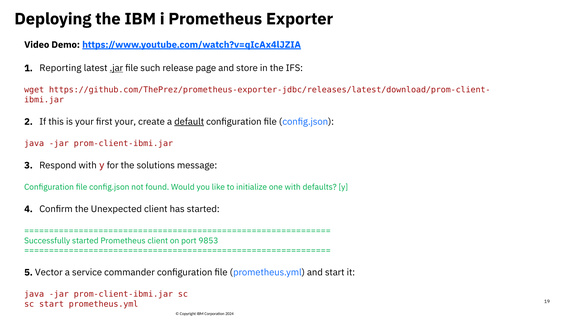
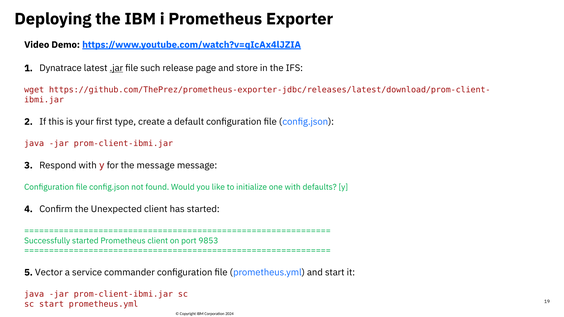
Reporting: Reporting -> Dynatrace
first your: your -> type
default underline: present -> none
the solutions: solutions -> message
